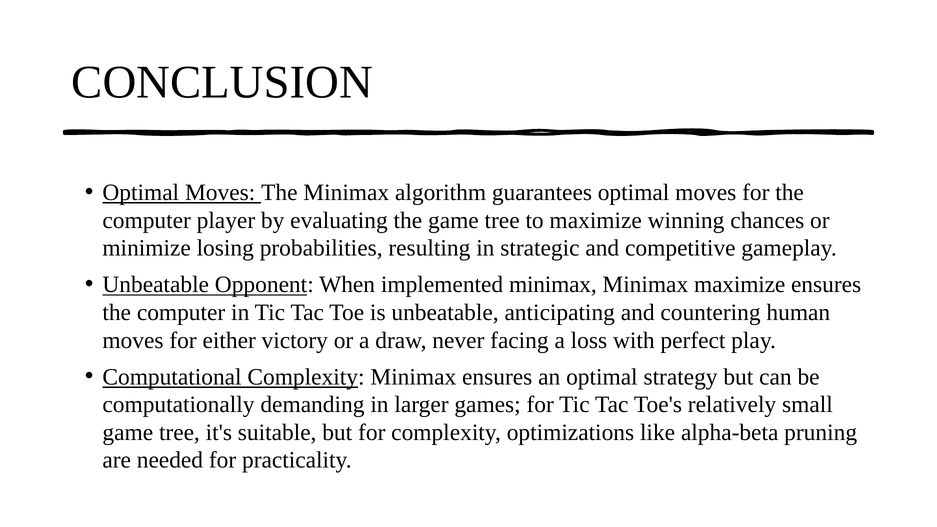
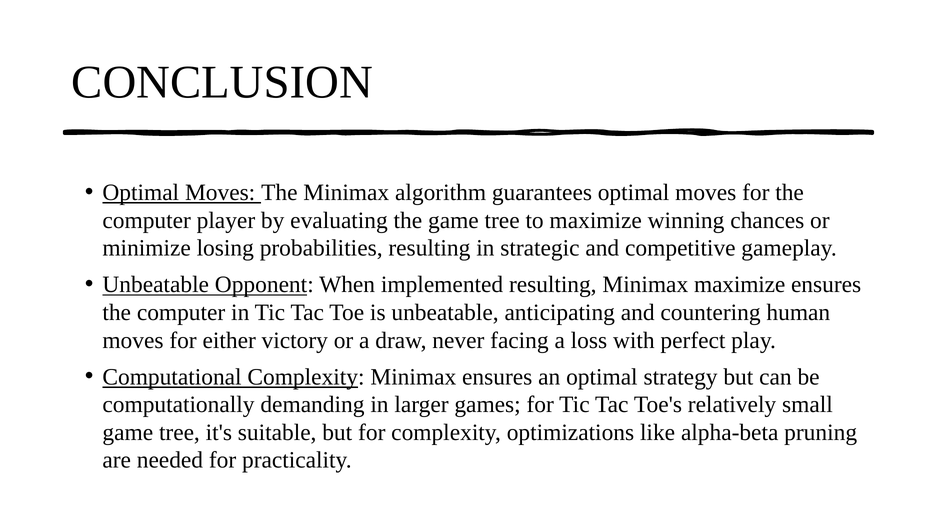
implemented minimax: minimax -> resulting
